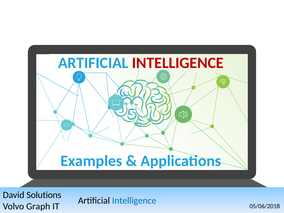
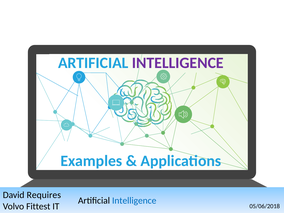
INTELLIGENCE at (178, 63) colour: red -> purple
Solutions: Solutions -> Requires
Graph: Graph -> Fittest
